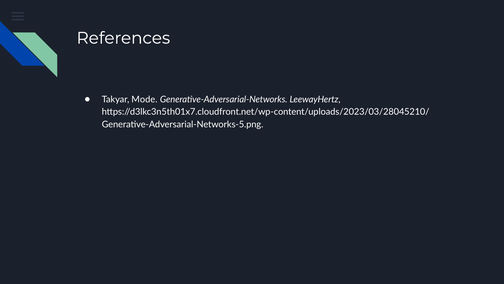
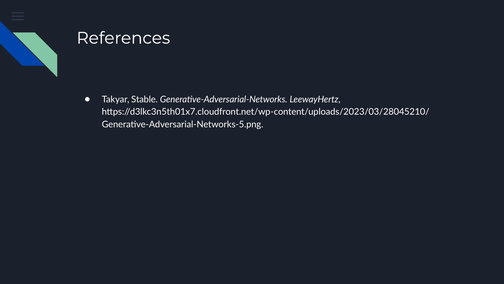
Mode: Mode -> Stable
